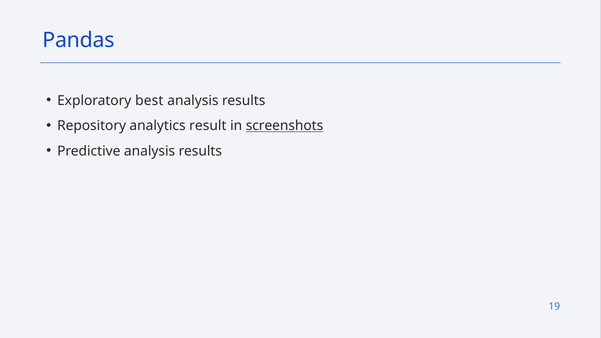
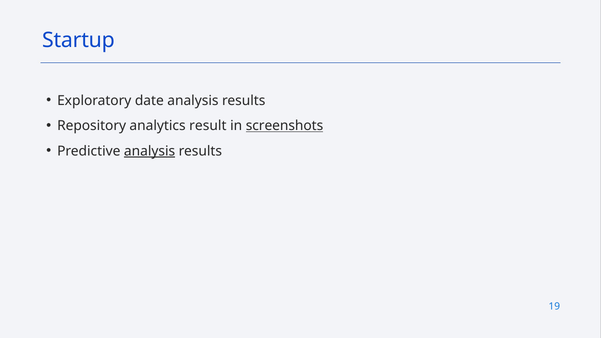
Pandas: Pandas -> Startup
best: best -> date
analysis at (150, 151) underline: none -> present
